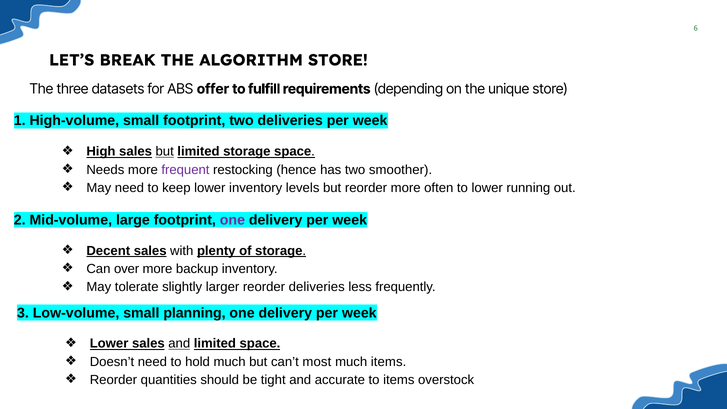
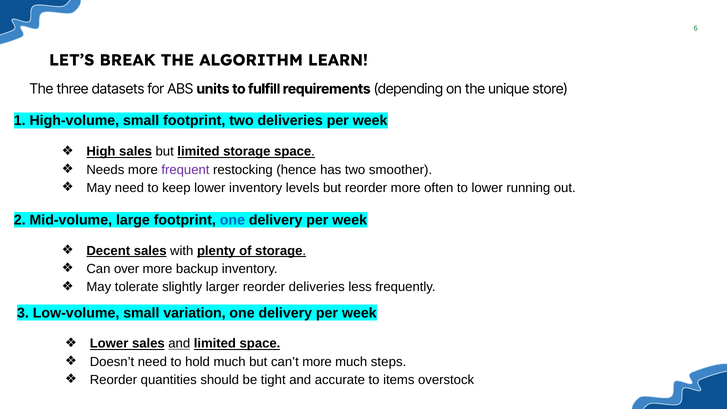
ALGORITHM STORE: STORE -> LEARN
offer: offer -> units
but at (165, 152) underline: present -> none
one at (232, 220) colour: purple -> blue
planning: planning -> variation
can’t most: most -> more
much items: items -> steps
